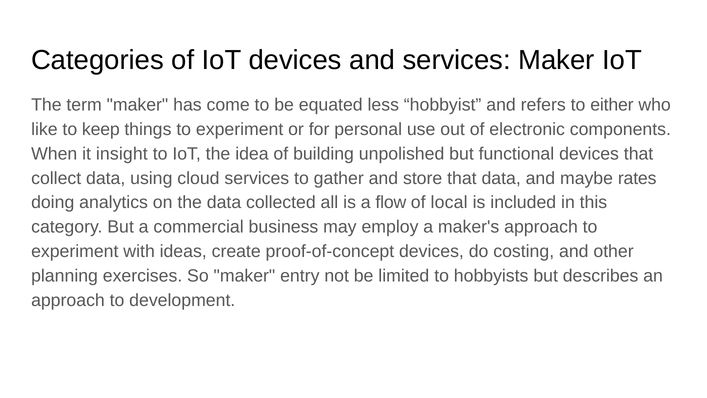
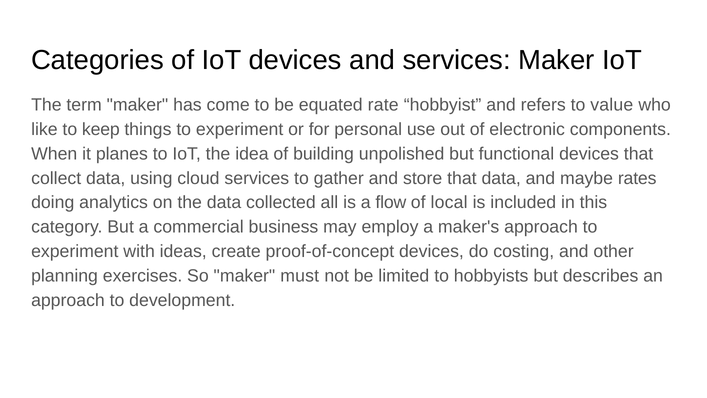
less: less -> rate
either: either -> value
insight: insight -> planes
entry: entry -> must
